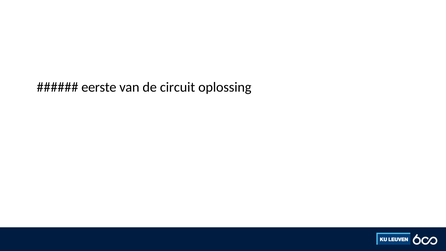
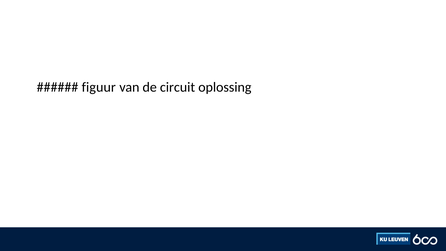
eerste: eerste -> figuur
